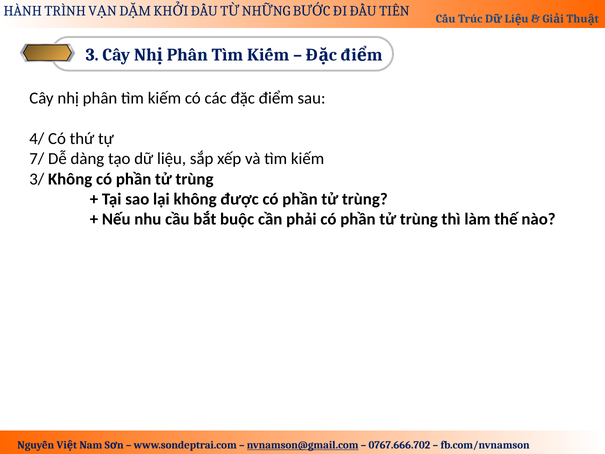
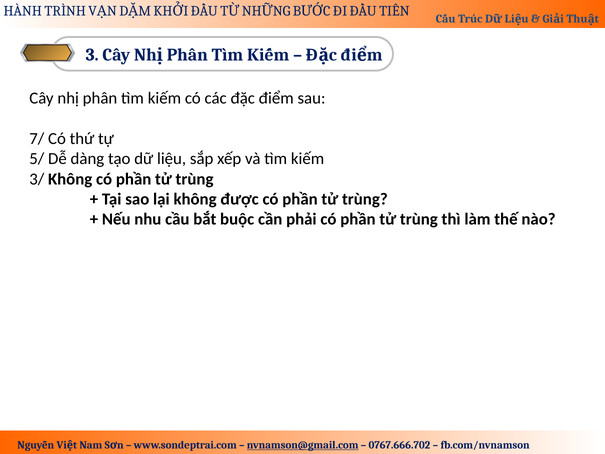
4/: 4/ -> 7/
7/: 7/ -> 5/
